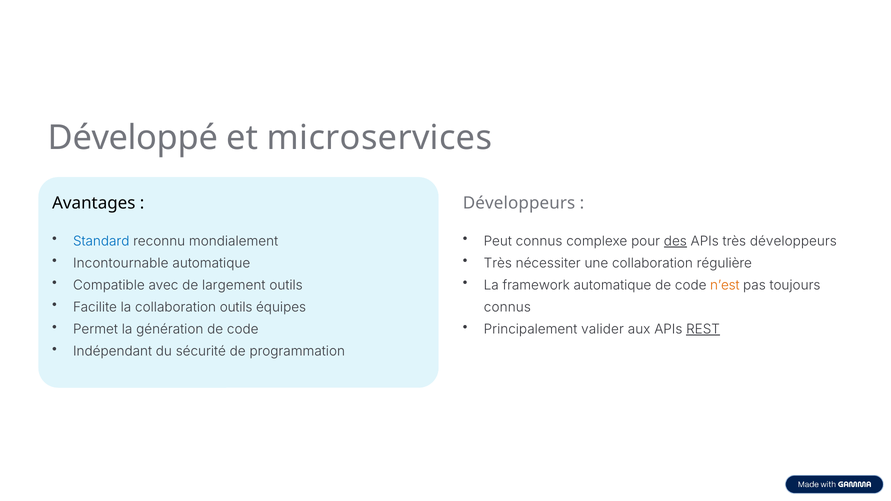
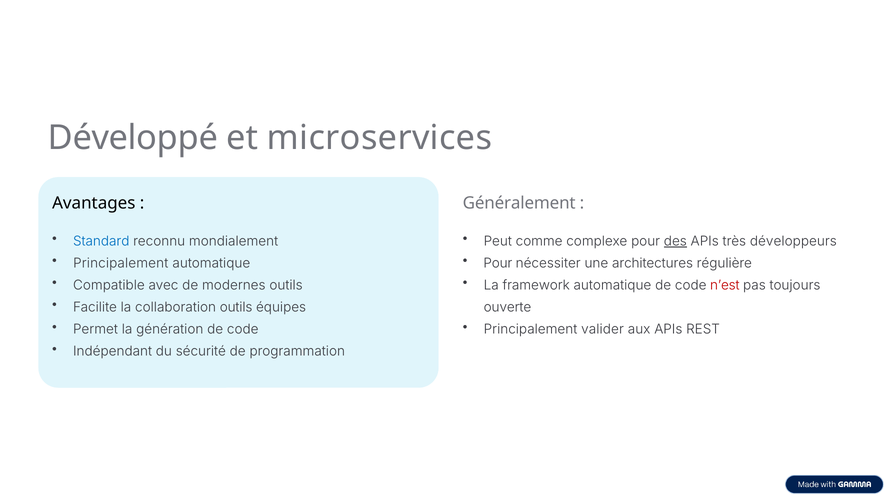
Développeurs at (519, 203): Développeurs -> Généralement
Peut connus: connus -> comme
Incontournable at (121, 263): Incontournable -> Principalement
Très at (498, 263): Très -> Pour
une collaboration: collaboration -> architectures
largement: largement -> modernes
n’est colour: orange -> red
connus at (507, 307): connus -> ouverte
REST underline: present -> none
